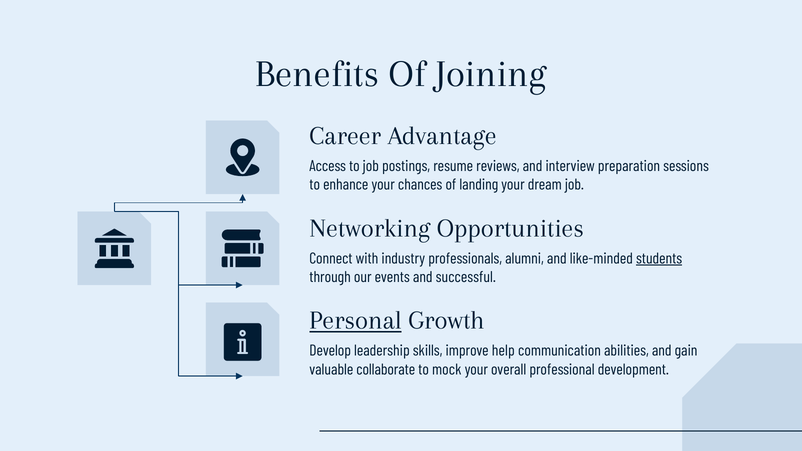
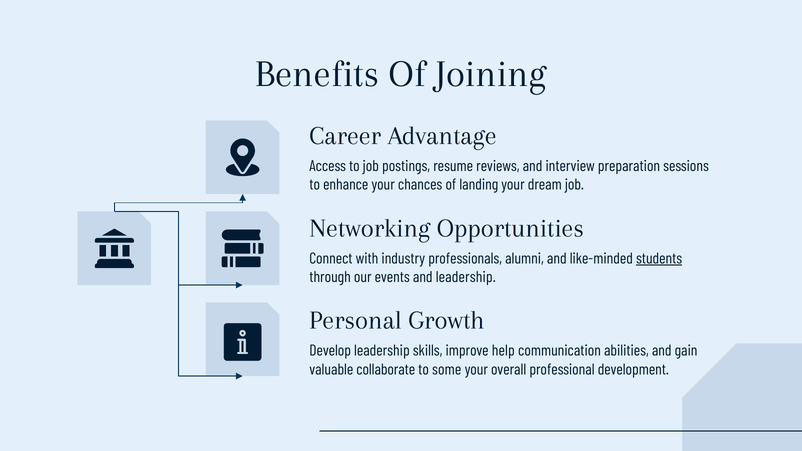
and successful: successful -> leadership
Personal underline: present -> none
mock: mock -> some
